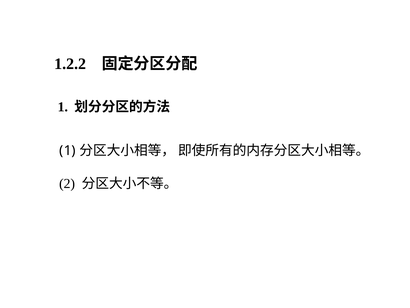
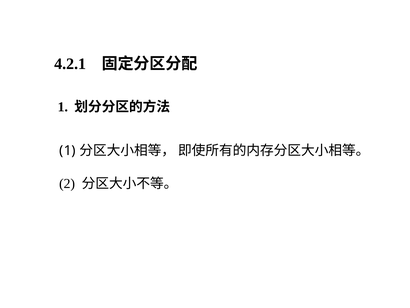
1.2.2: 1.2.2 -> 4.2.1
